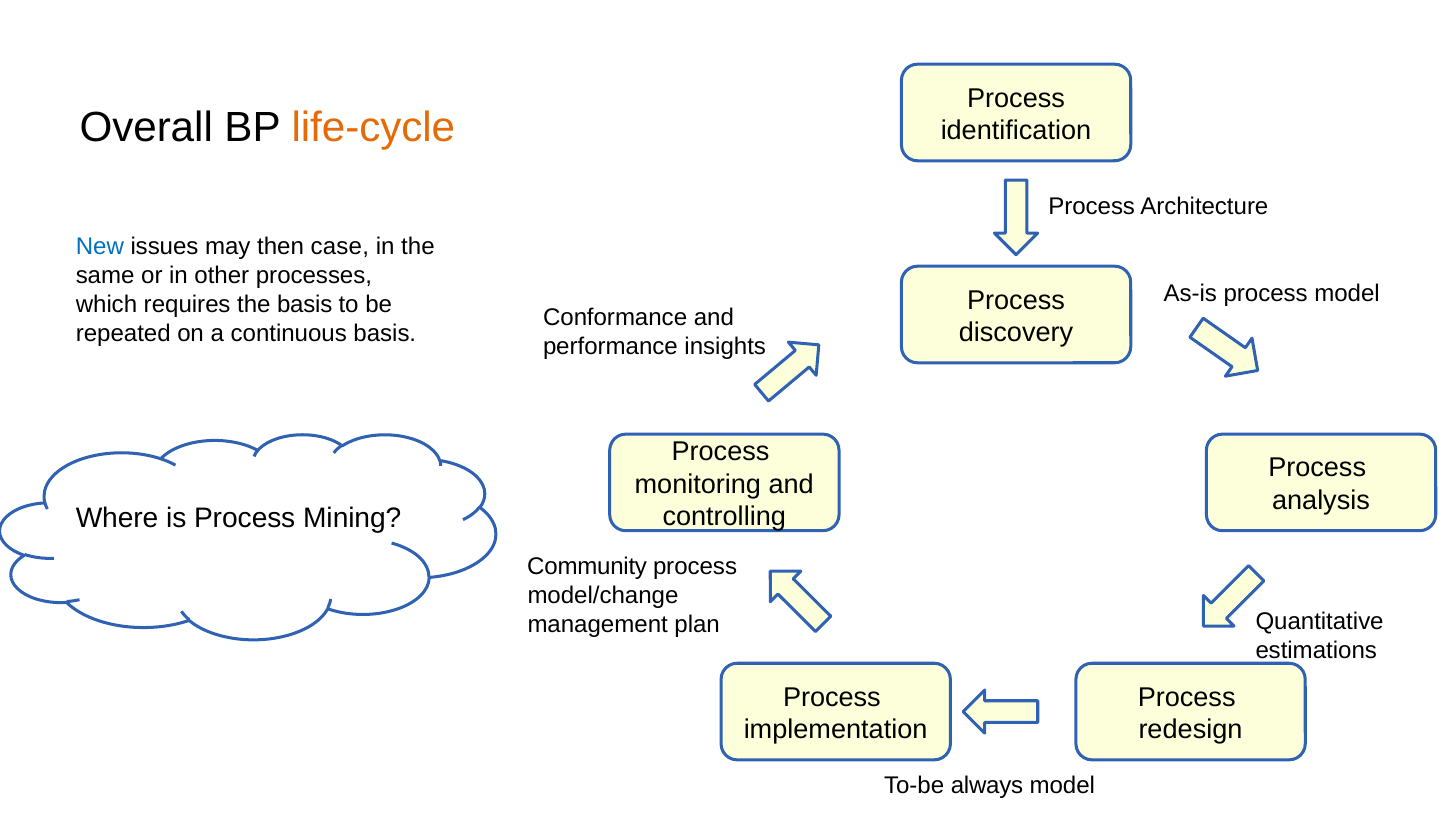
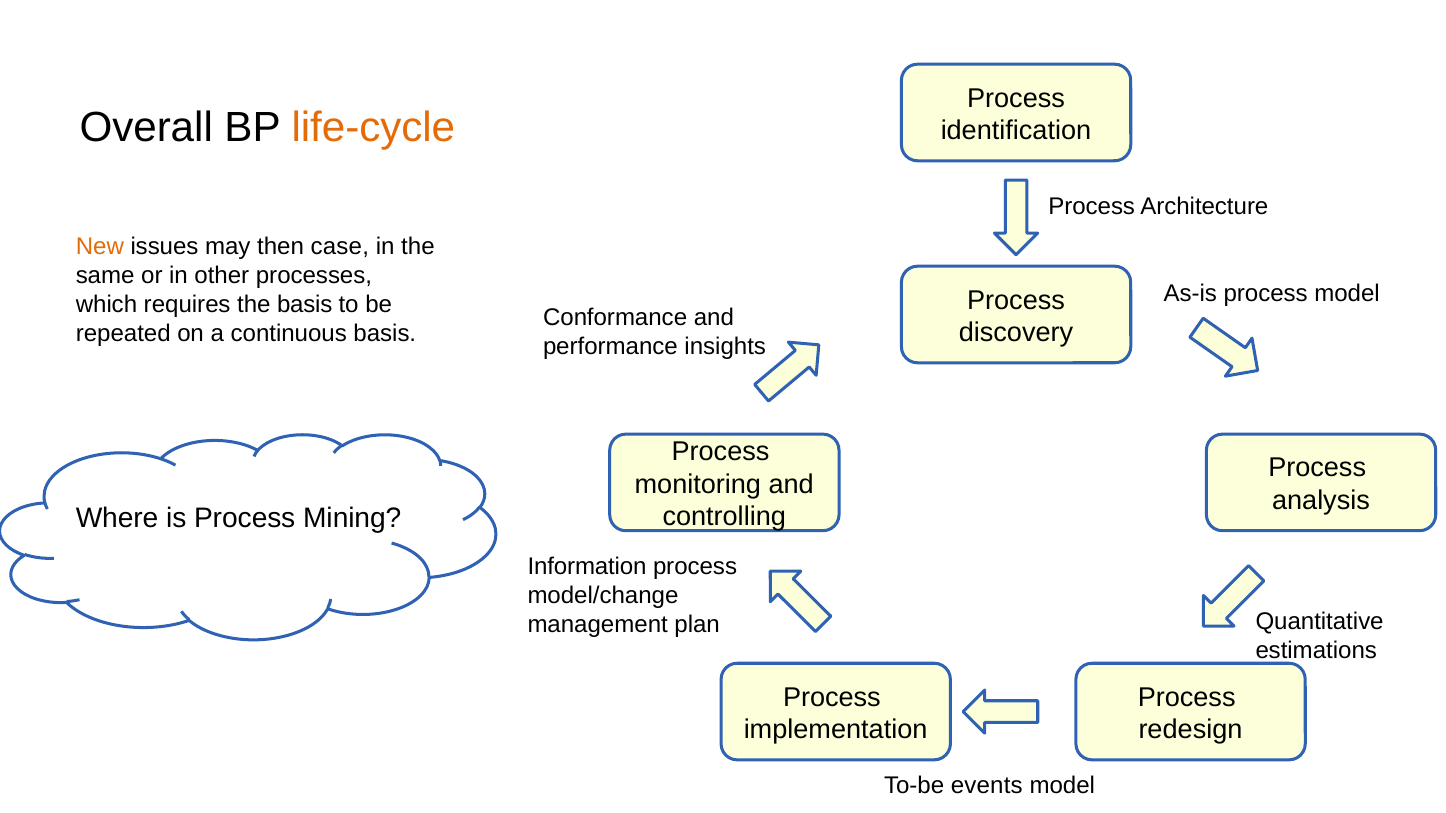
New colour: blue -> orange
Community: Community -> Information
always: always -> events
